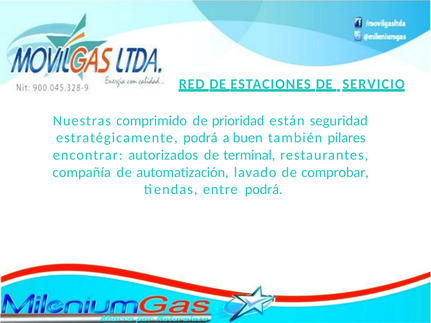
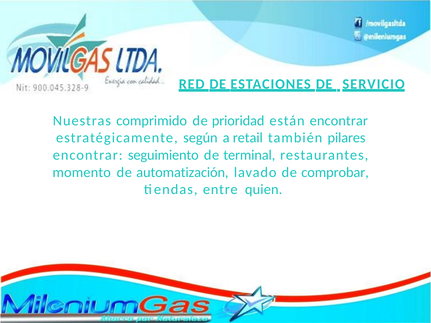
están seguridad: seguridad -> encontrar
estratégicamente podrá: podrá -> según
buen: buen -> retail
autorizados: autorizados -> seguimiento
compañía: compañía -> momento
entre podrá: podrá -> quien
